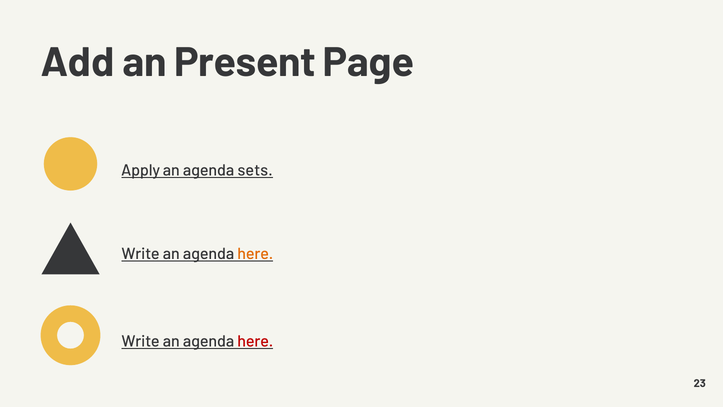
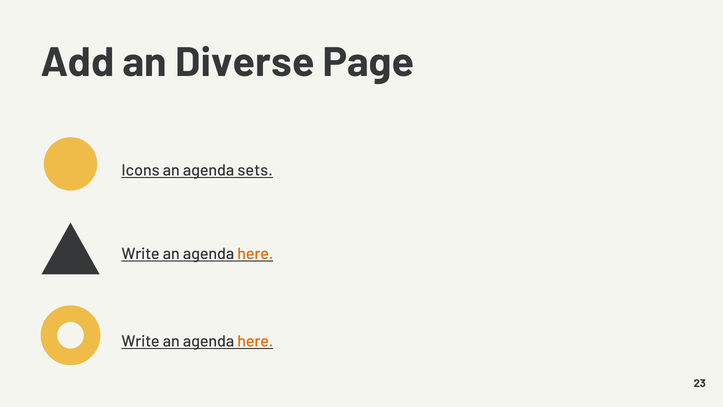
Present: Present -> Diverse
Apply: Apply -> Icons
here at (255, 341) colour: red -> orange
